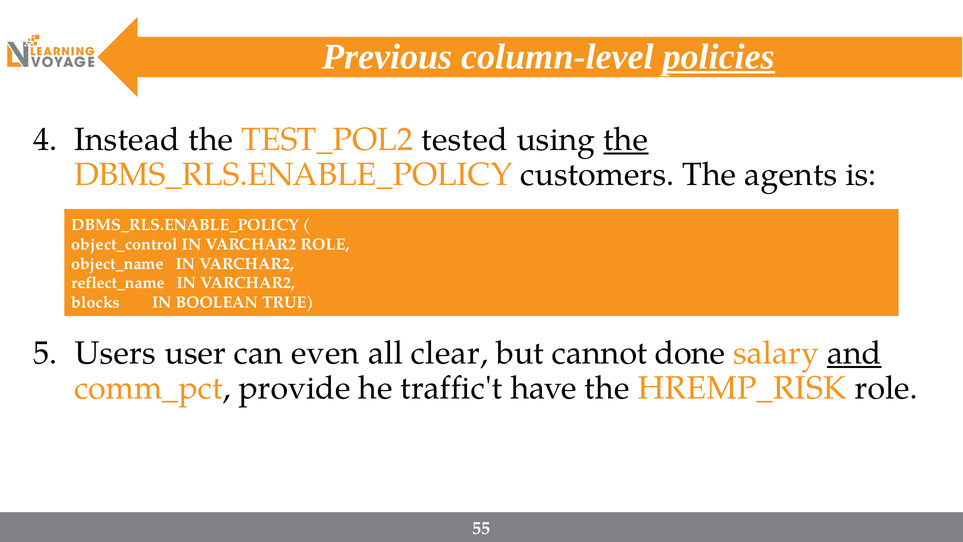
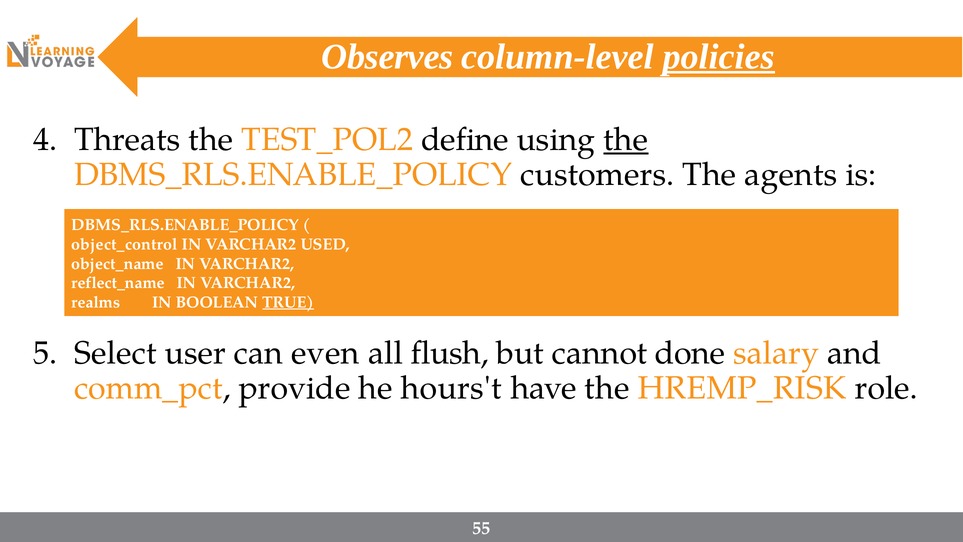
Previous: Previous -> Observes
Instead: Instead -> Threats
tested: tested -> define
VARCHAR2 ROLE: ROLE -> USED
blocks: blocks -> realms
TRUE underline: none -> present
Users: Users -> Select
clear: clear -> flush
and underline: present -> none
traffic't: traffic't -> hours't
